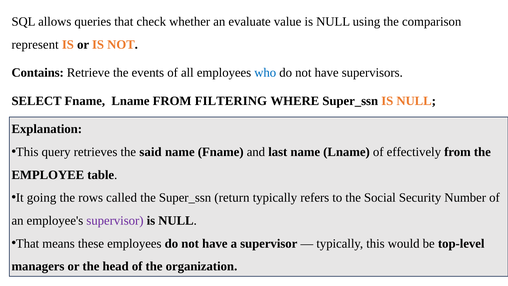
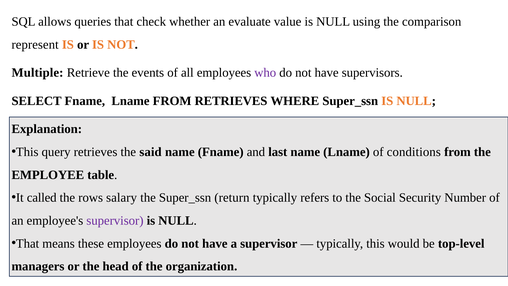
Contains: Contains -> Multiple
who colour: blue -> purple
FROM FILTERING: FILTERING -> RETRIEVES
effectively: effectively -> conditions
going: going -> called
called: called -> salary
